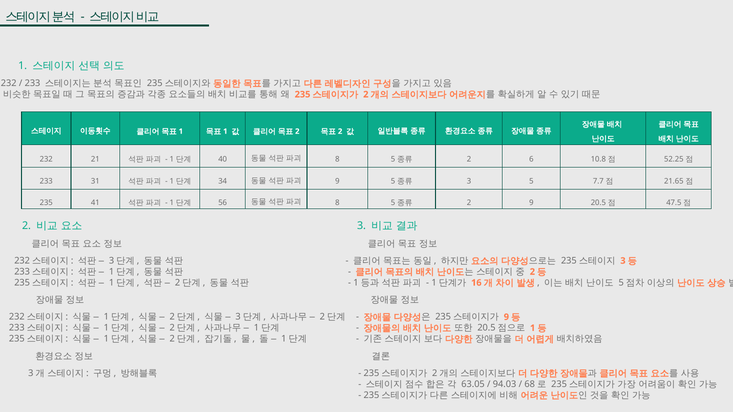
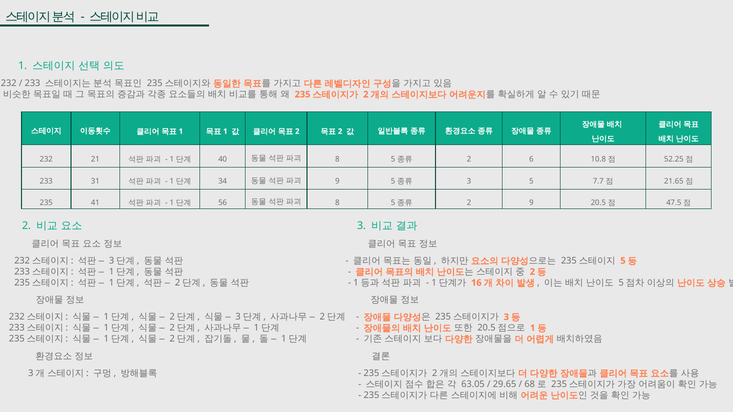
3 at (623, 261): 3 -> 5
9 at (506, 317): 9 -> 3
94.03: 94.03 -> 29.65
